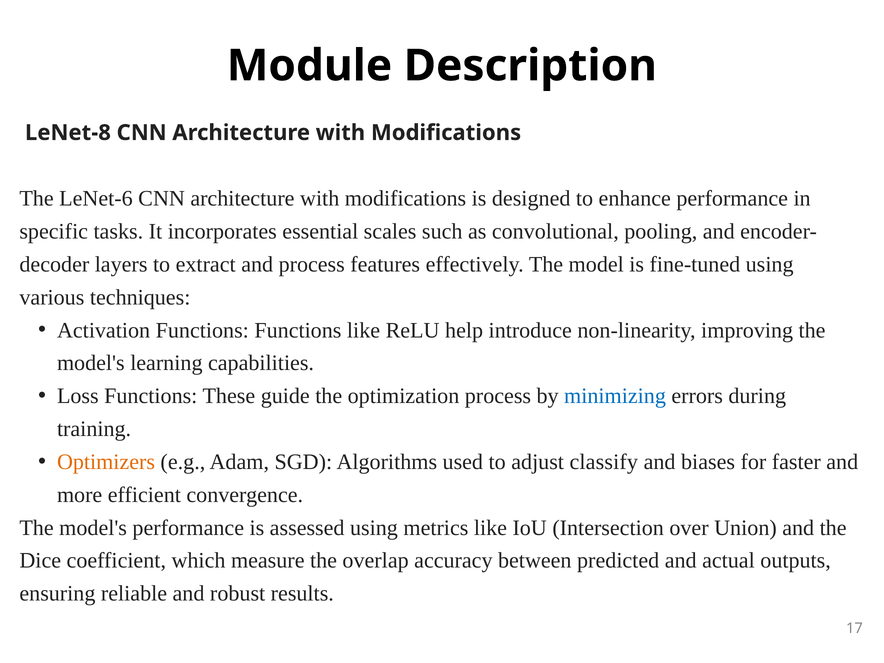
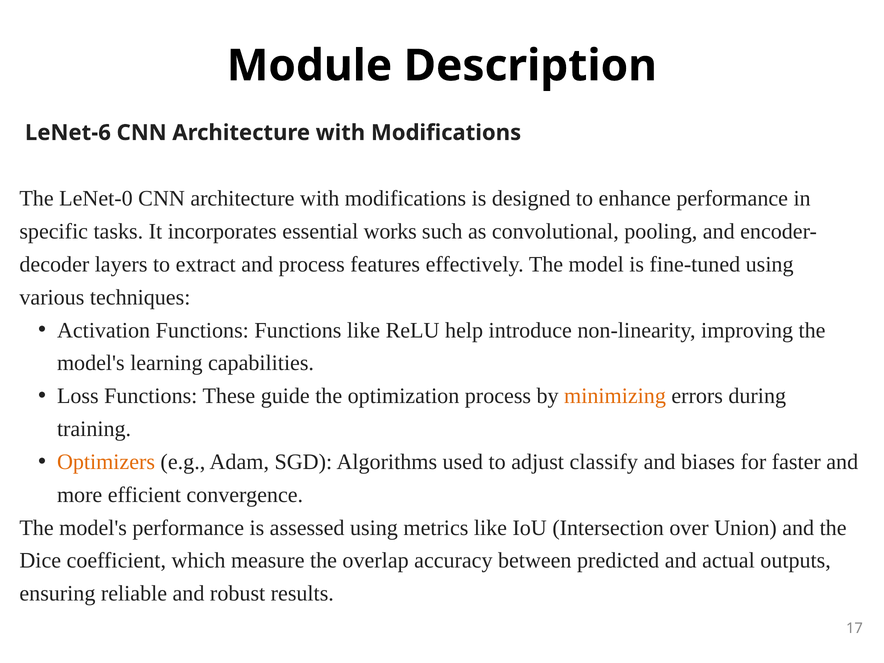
LeNet-8: LeNet-8 -> LeNet-6
LeNet-6: LeNet-6 -> LeNet-0
scales: scales -> works
minimizing colour: blue -> orange
